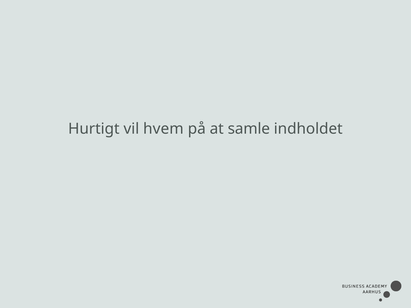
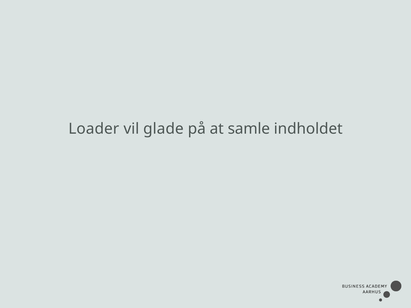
Hurtigt: Hurtigt -> Loader
hvem: hvem -> glade
